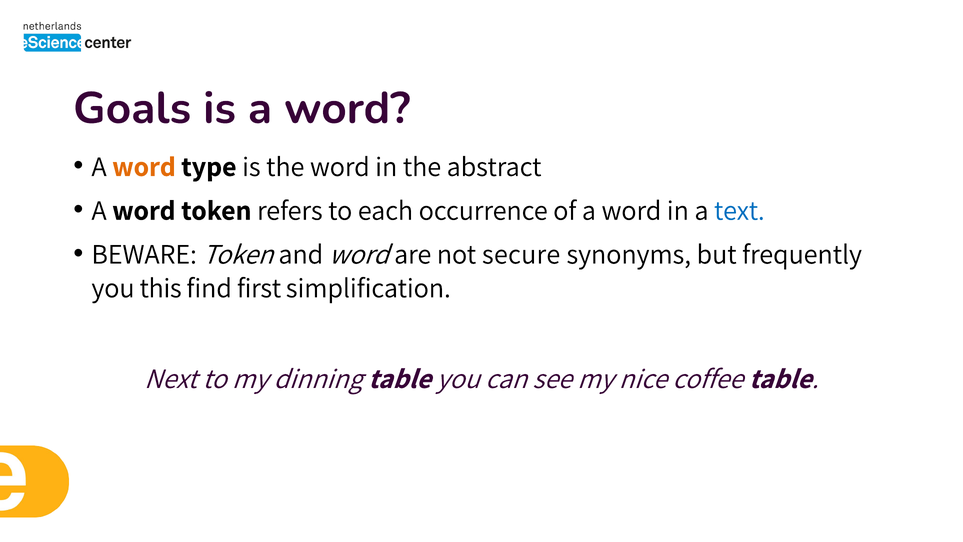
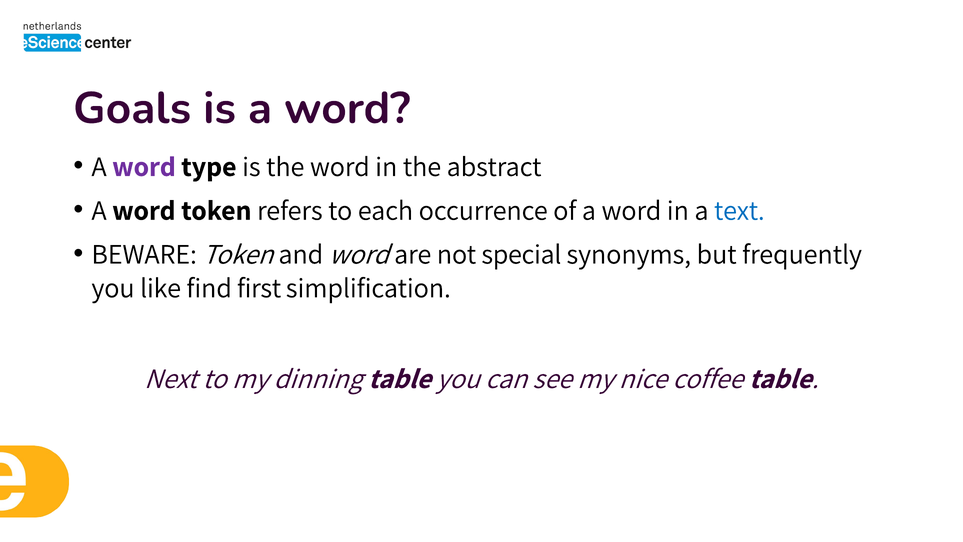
word at (144, 167) colour: orange -> purple
secure: secure -> special
this: this -> like
